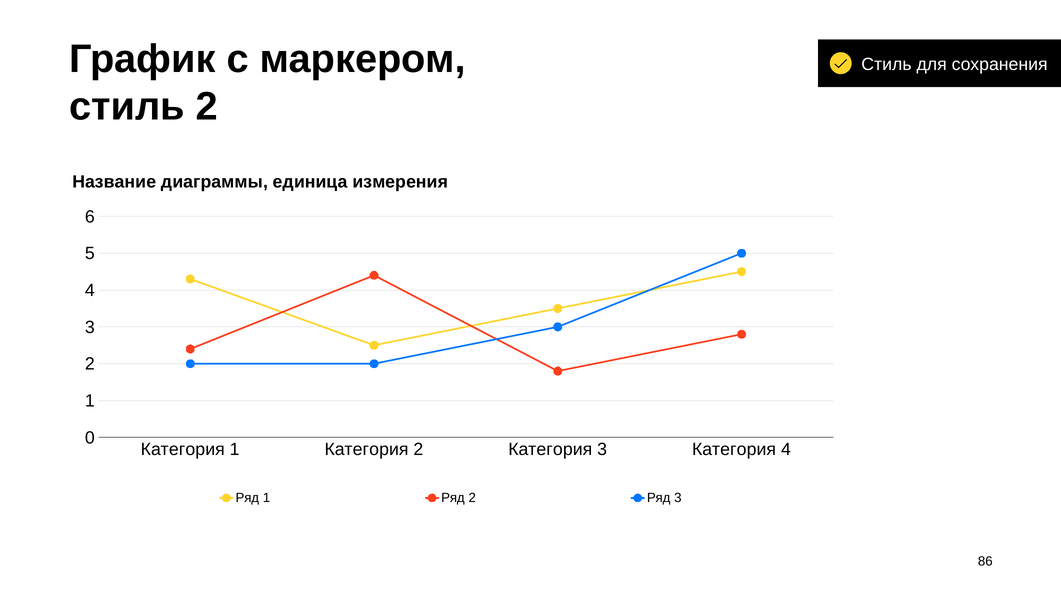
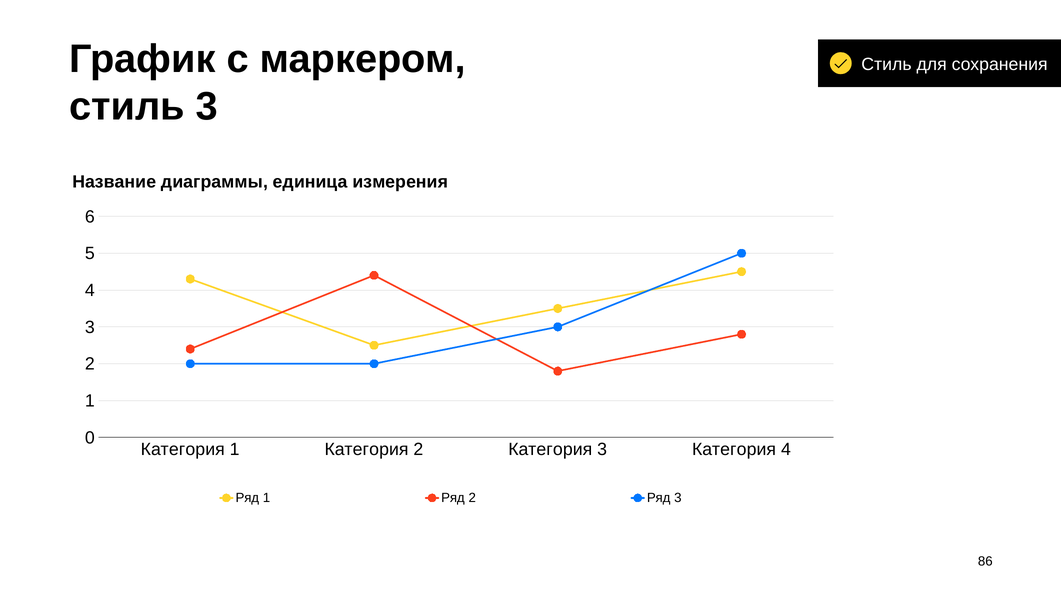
стиль 2: 2 -> 3
